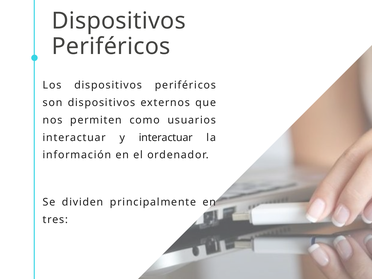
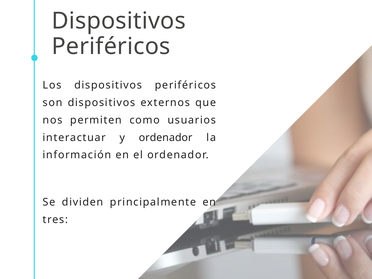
y interactuar: interactuar -> ordenador
